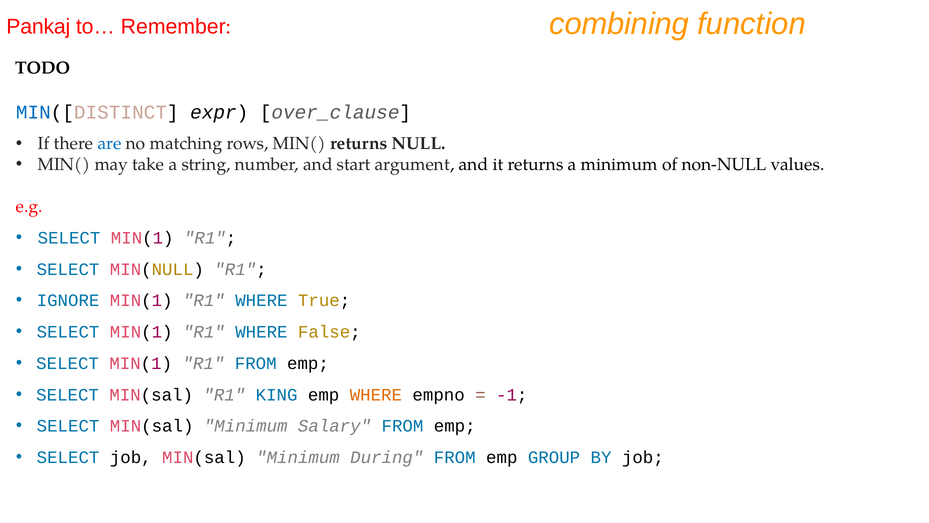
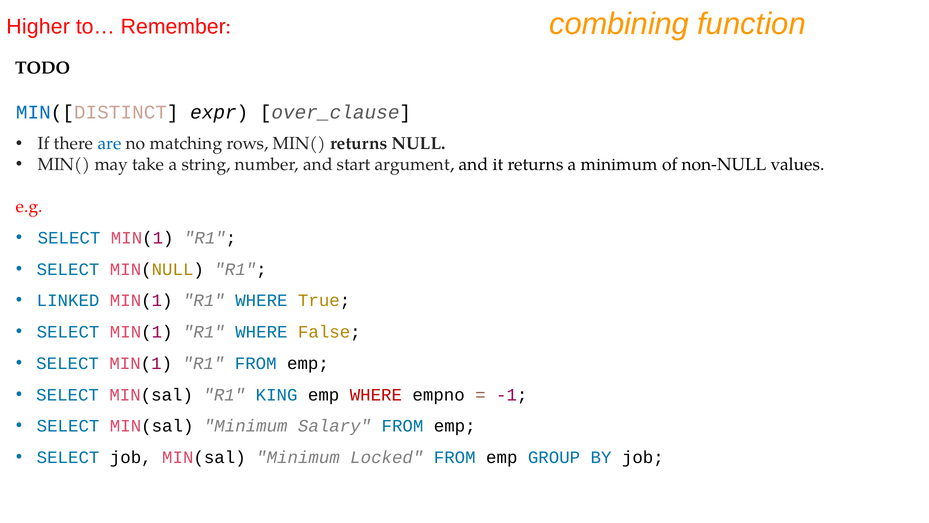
Pankaj: Pankaj -> Higher
IGNORE: IGNORE -> LINKED
WHERE at (376, 394) colour: orange -> red
During: During -> Locked
